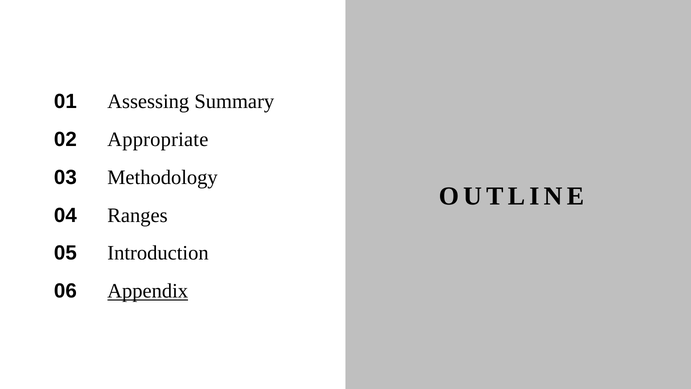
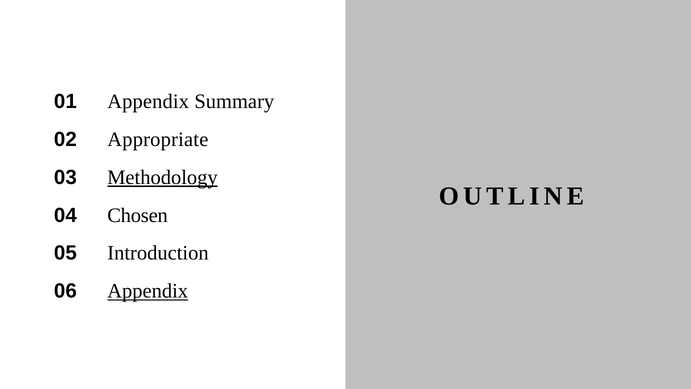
Assessing at (148, 101): Assessing -> Appendix
Methodology underline: none -> present
Ranges: Ranges -> Chosen
